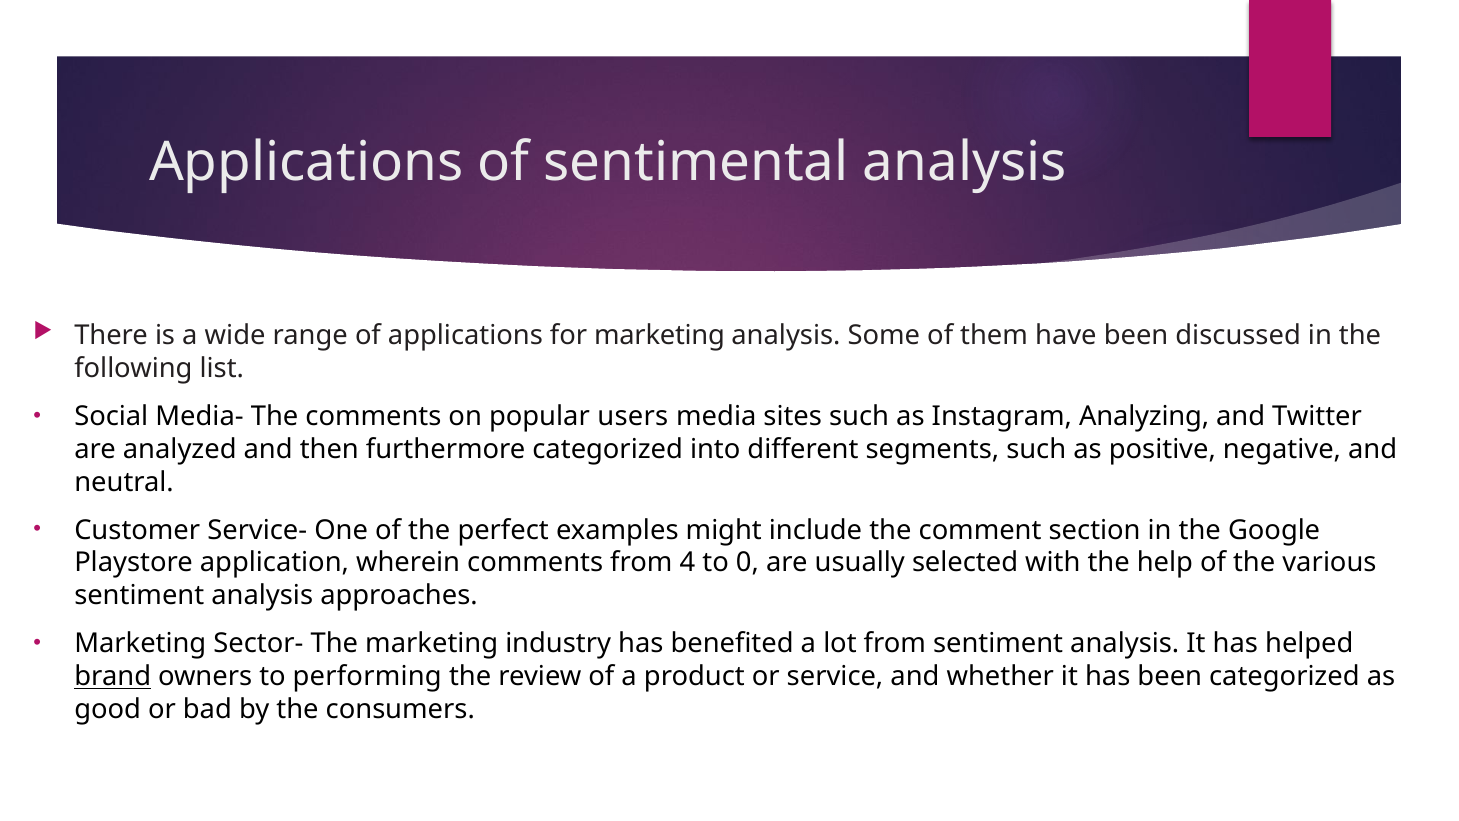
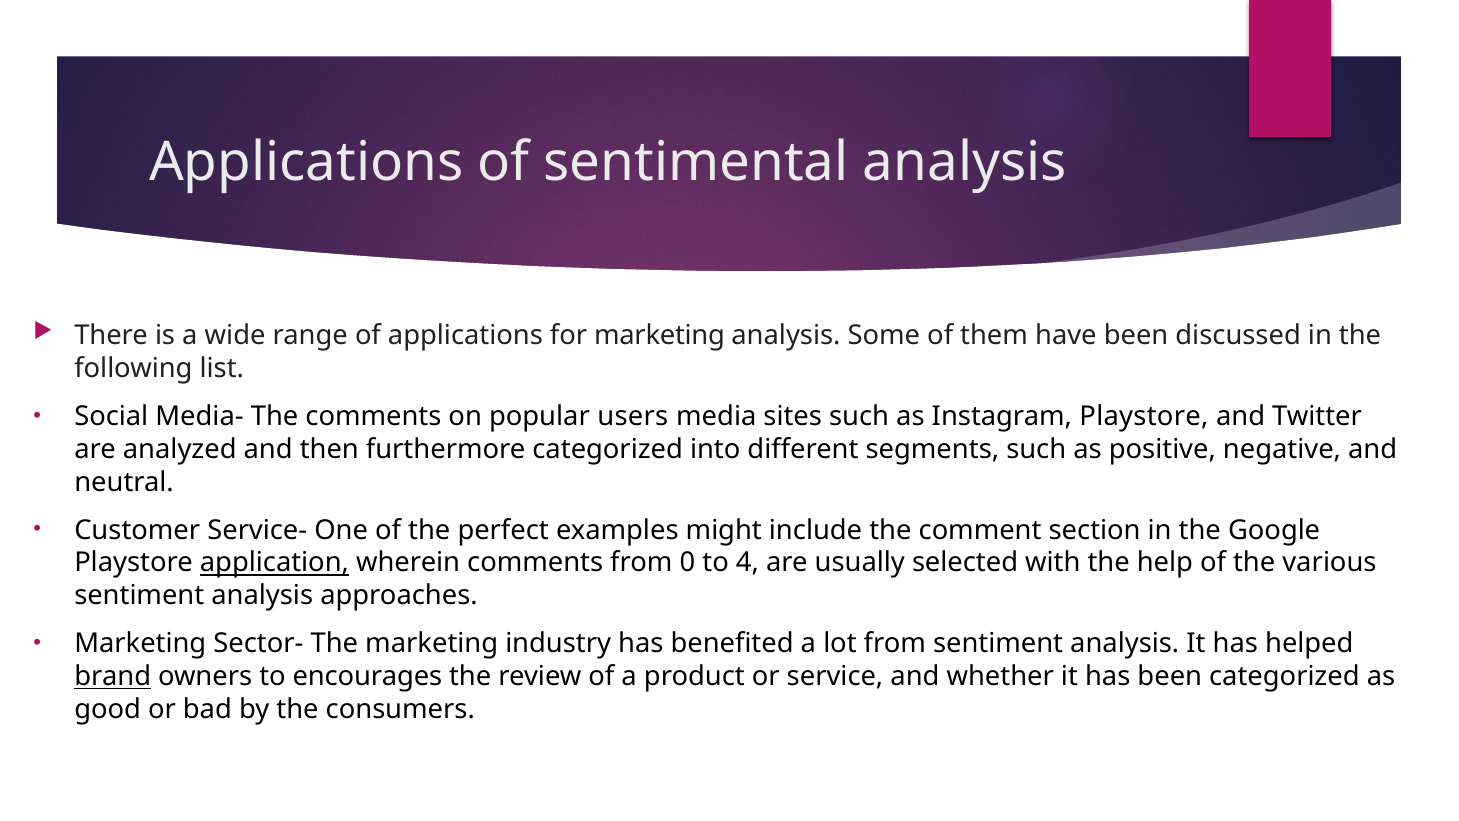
Instagram Analyzing: Analyzing -> Playstore
application underline: none -> present
4: 4 -> 0
0: 0 -> 4
performing: performing -> encourages
